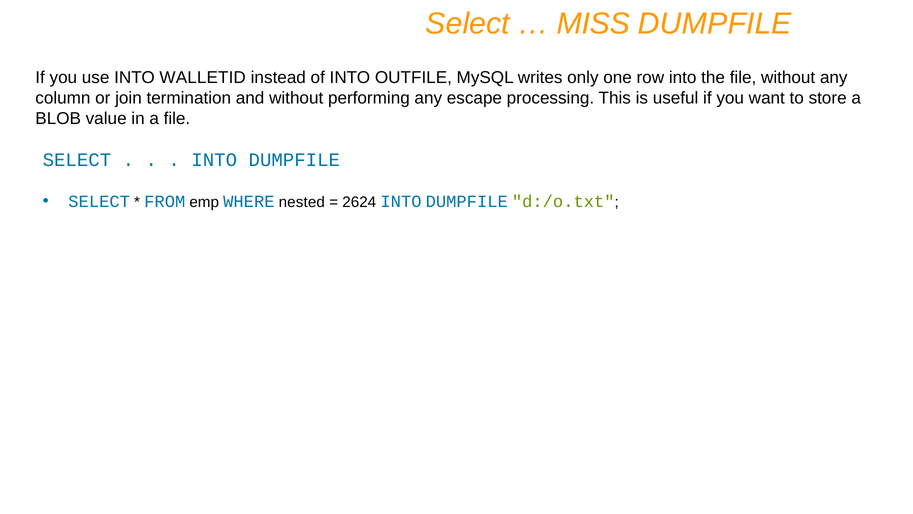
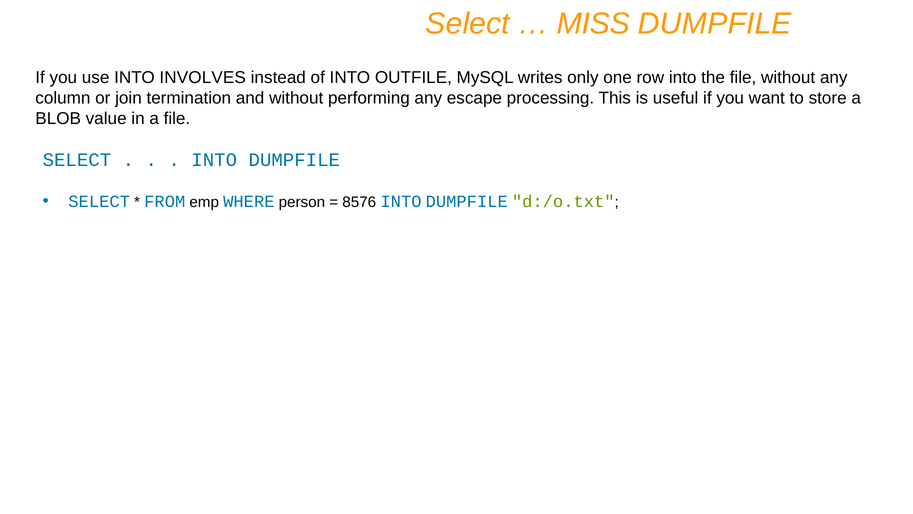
WALLETID: WALLETID -> INVOLVES
nested: nested -> person
2624: 2624 -> 8576
